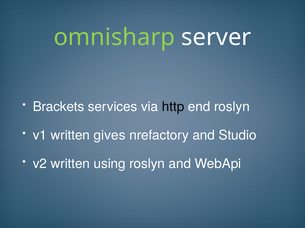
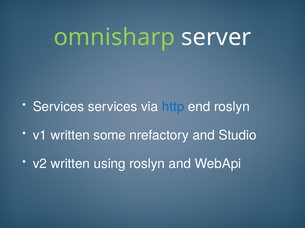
Brackets at (58, 107): Brackets -> Services
http colour: black -> blue
gives: gives -> some
